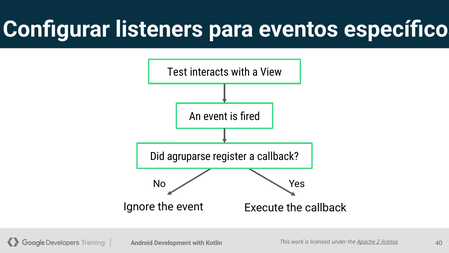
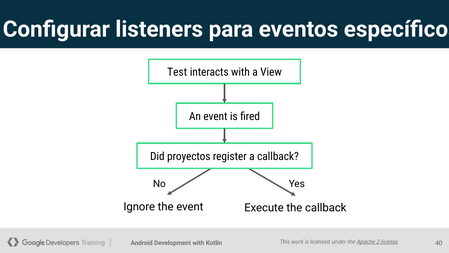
agruparse: agruparse -> proyectos
